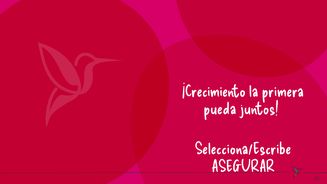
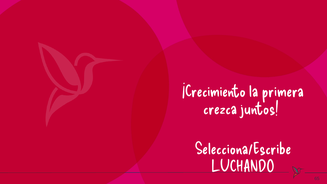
pueda: pueda -> crezca
ASEGURAR: ASEGURAR -> LUCHANDO
